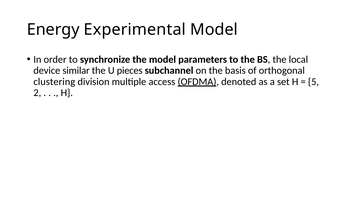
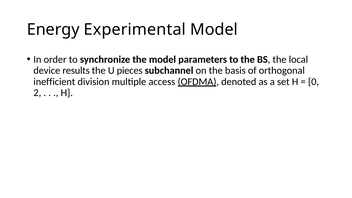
similar: similar -> results
clustering: clustering -> inefficient
5: 5 -> 0
